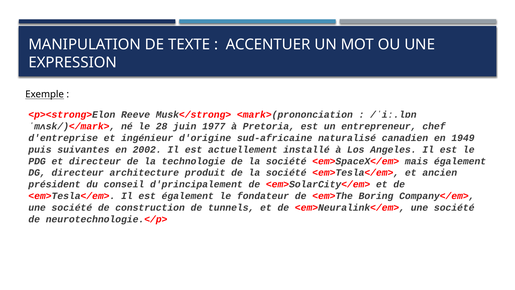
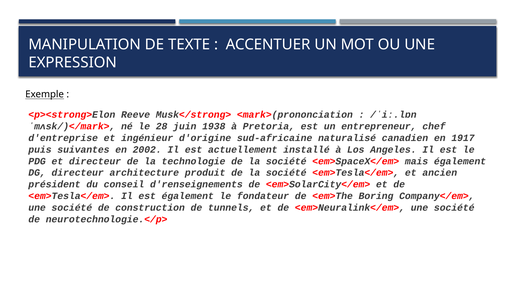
1977: 1977 -> 1938
1949: 1949 -> 1917
d'principalement: d'principalement -> d'renseignements
